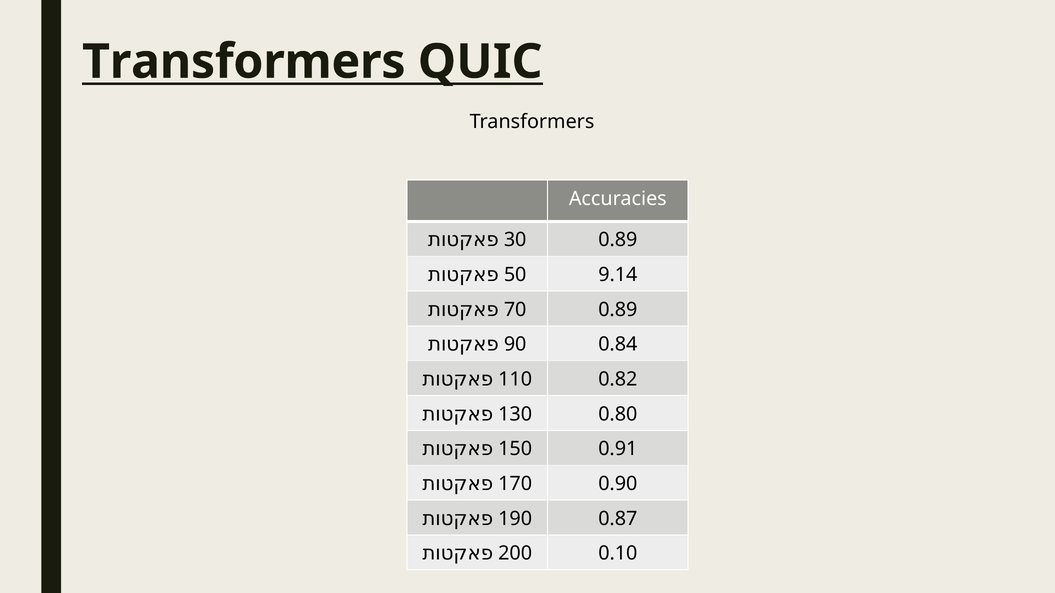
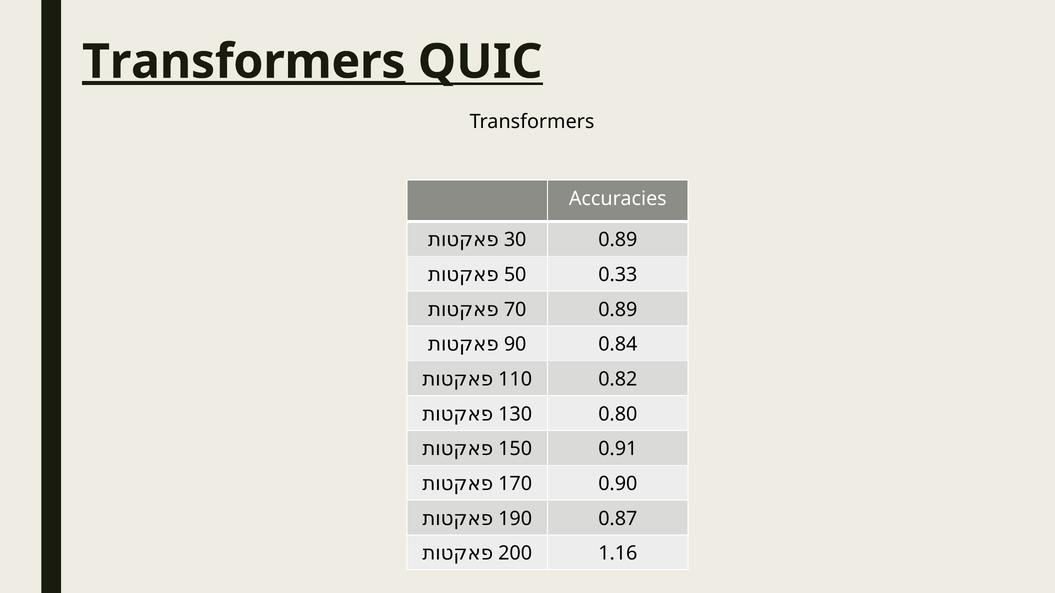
Transformers at (244, 62) underline: none -> present
9.14: 9.14 -> 0.33
0.10: 0.10 -> 1.16
